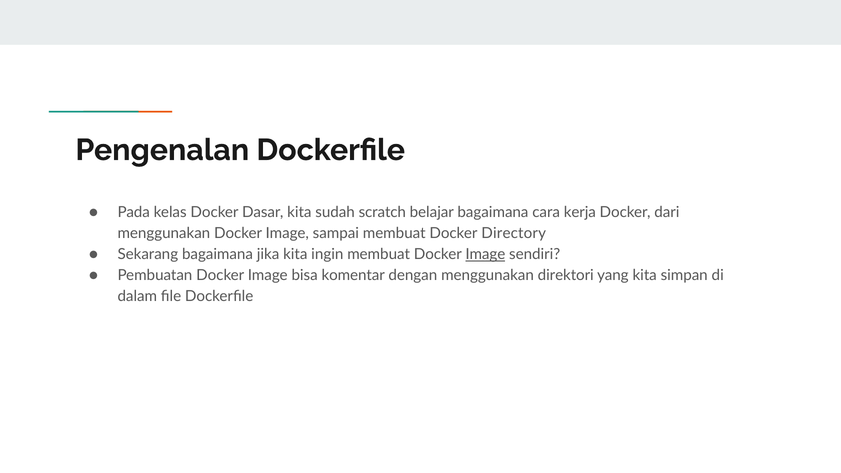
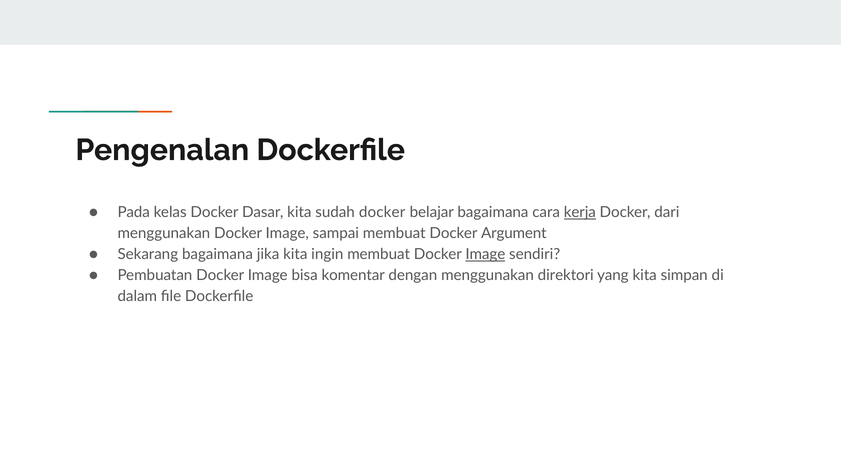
sudah scratch: scratch -> docker
kerja underline: none -> present
Directory: Directory -> Argument
